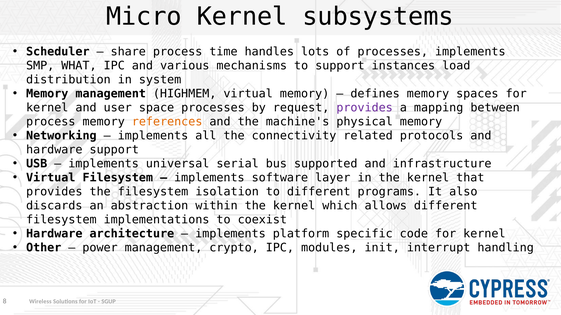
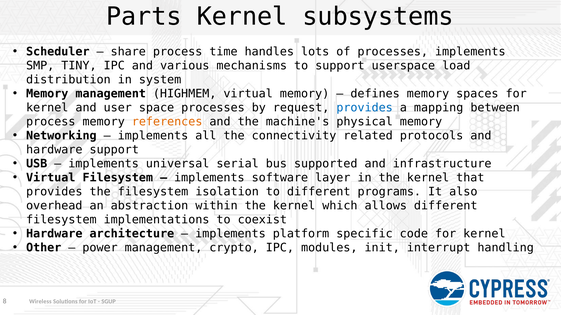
Micro: Micro -> Parts
WHAT: WHAT -> TINY
instances: instances -> userspace
provides at (365, 108) colour: purple -> blue
discards: discards -> overhead
